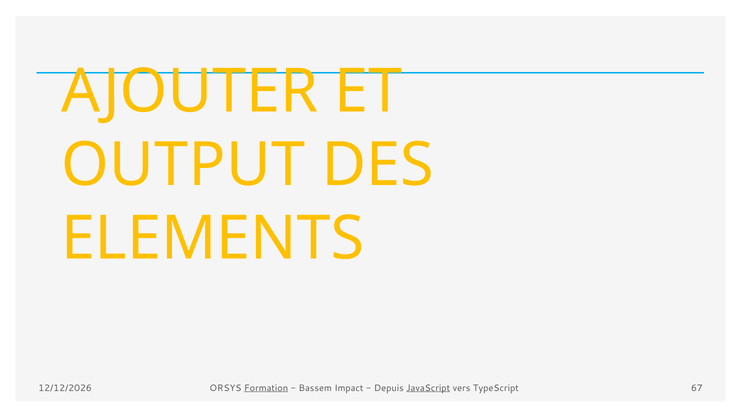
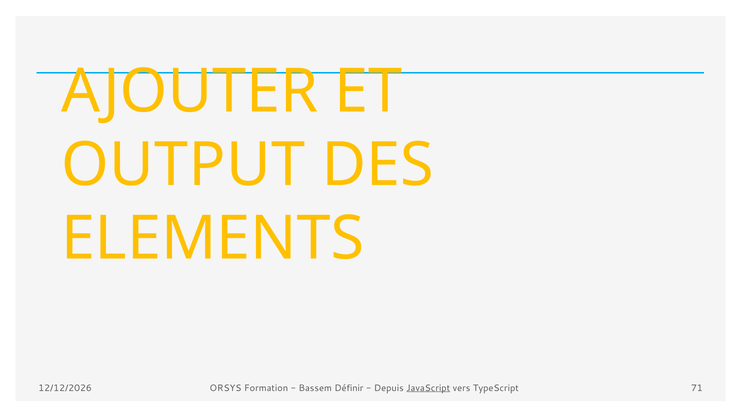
Formation underline: present -> none
Impact: Impact -> Définir
67: 67 -> 71
